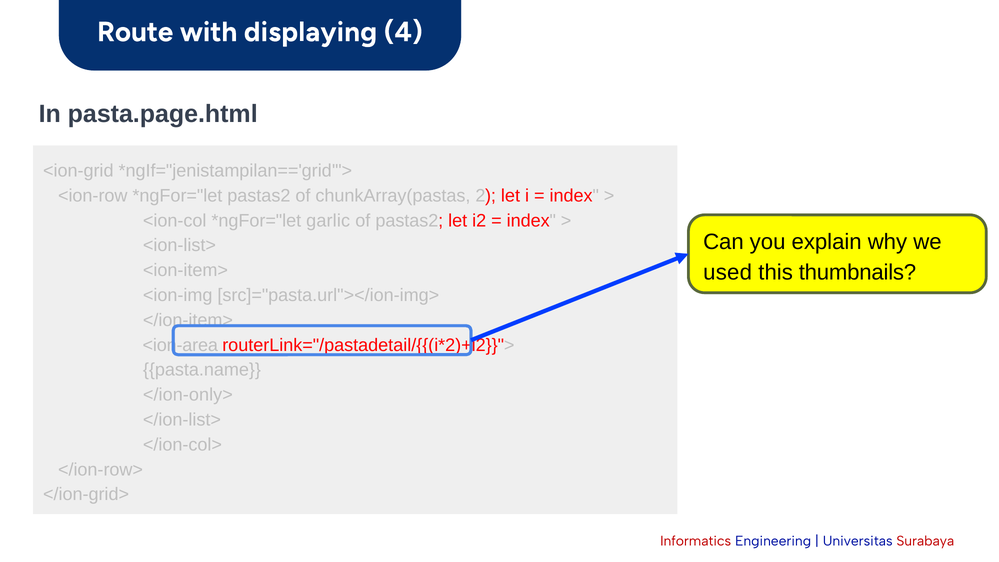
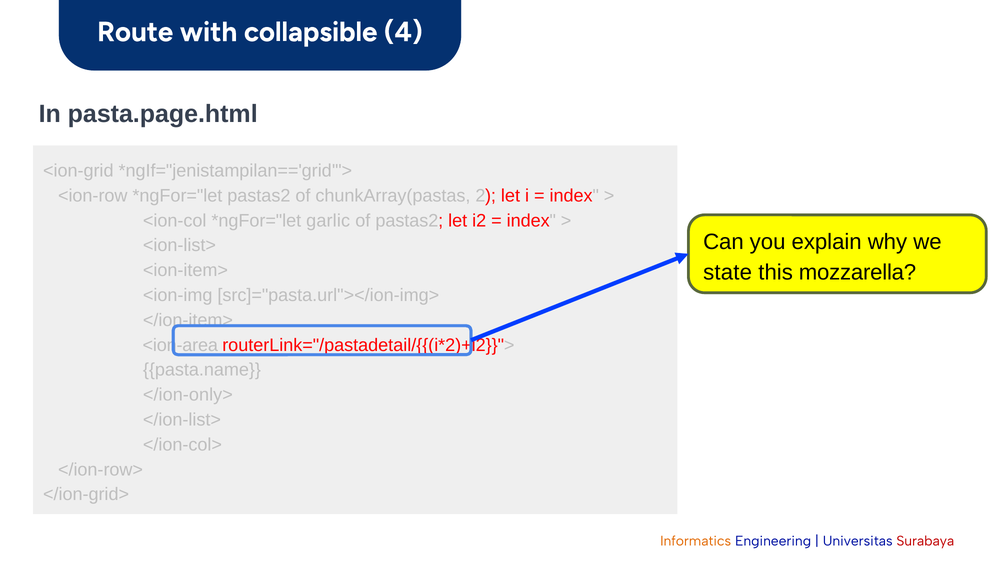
displaying: displaying -> collapsible
used: used -> state
thumbnails: thumbnails -> mozzarella
Informatics colour: red -> orange
